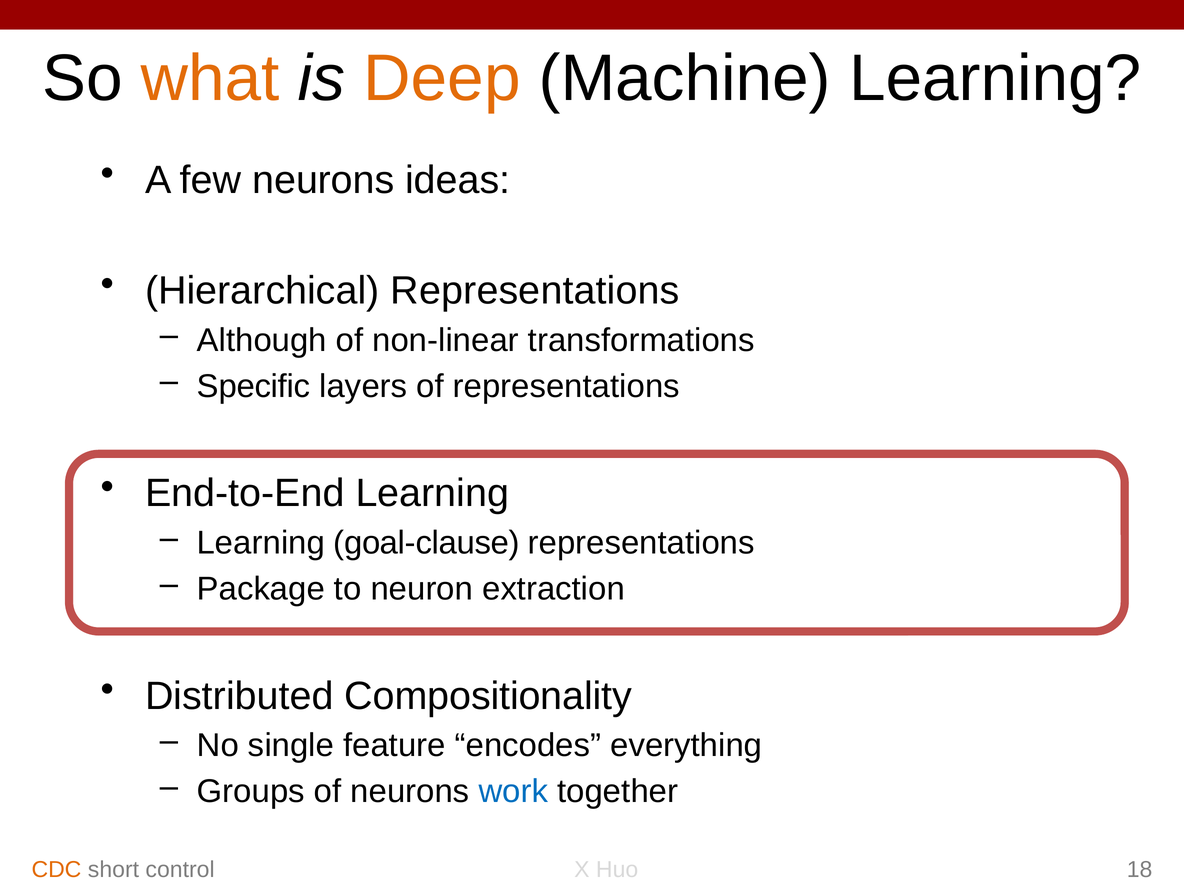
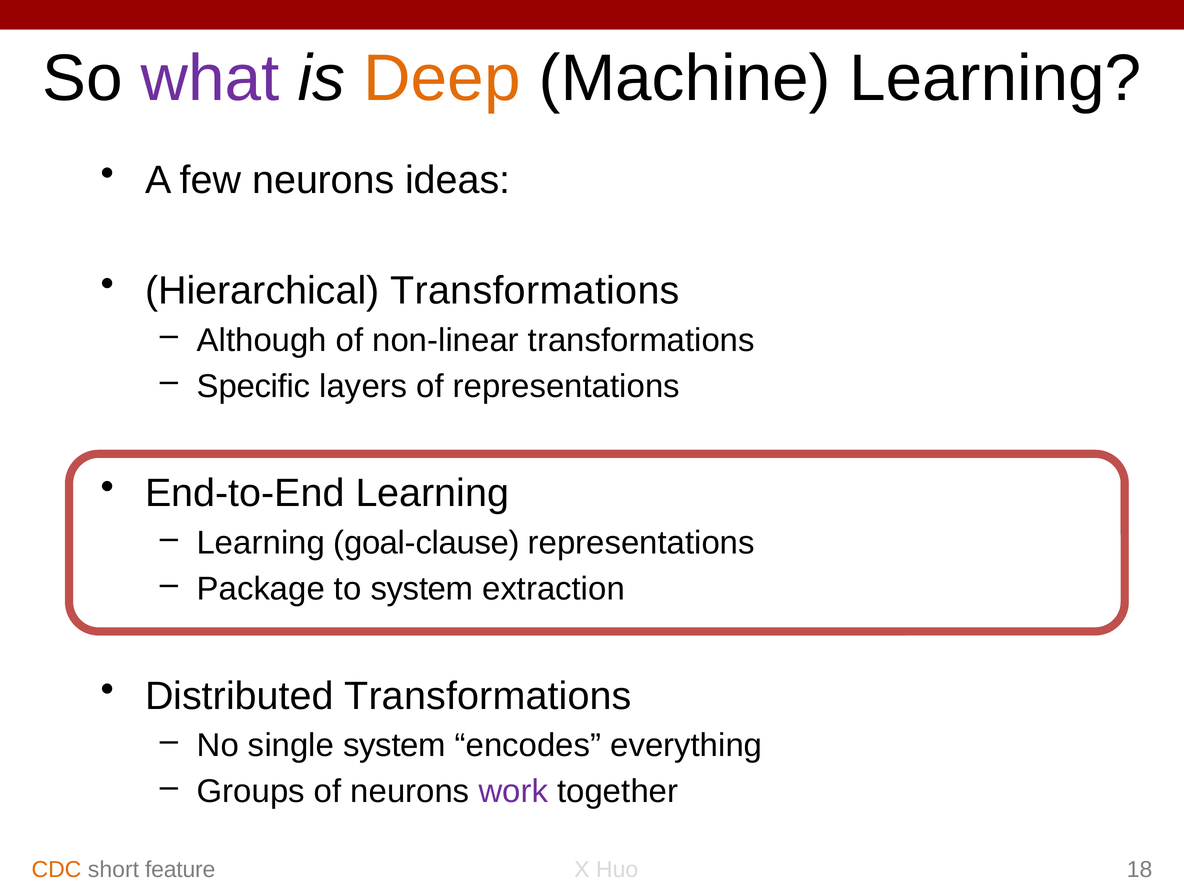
what colour: orange -> purple
Hierarchical Representations: Representations -> Transformations
to neuron: neuron -> system
Distributed Compositionality: Compositionality -> Transformations
single feature: feature -> system
work colour: blue -> purple
control: control -> feature
